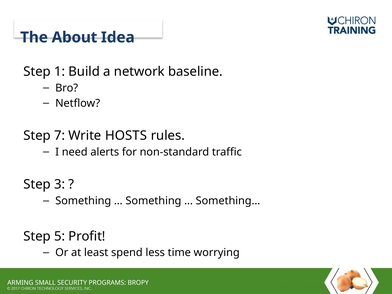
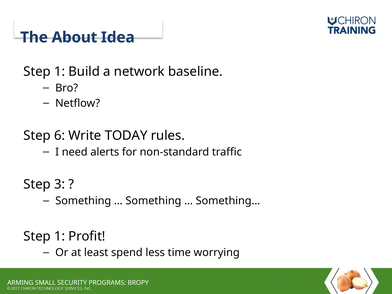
7: 7 -> 6
HOSTS: HOSTS -> TODAY
5 at (60, 236): 5 -> 1
